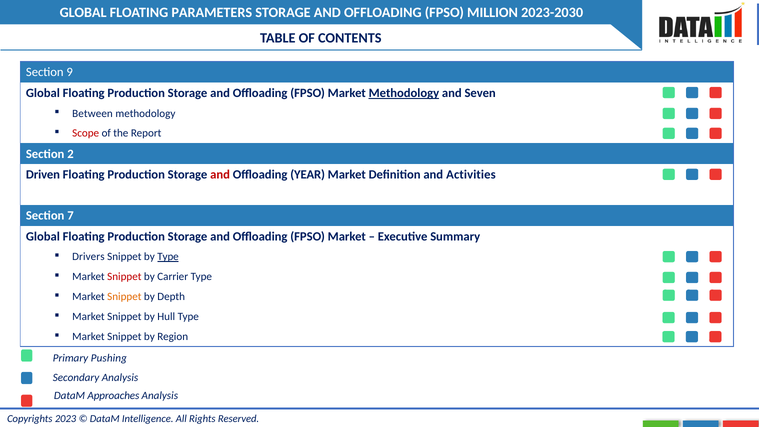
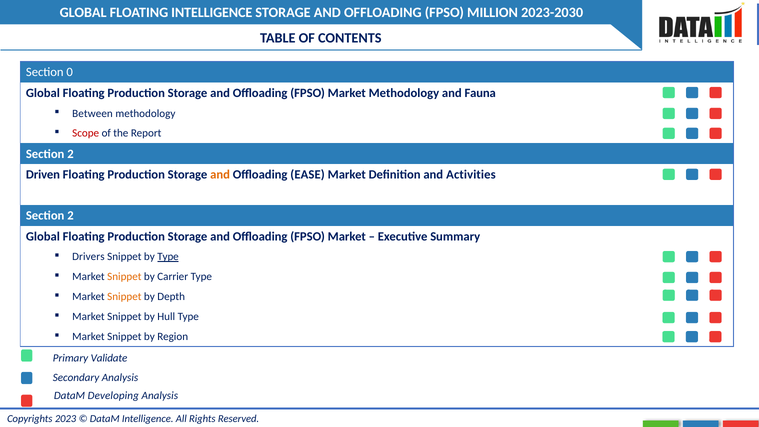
FLOATING PARAMETERS: PARAMETERS -> INTELLIGENCE
9: 9 -> 0
Methodology at (404, 93) underline: present -> none
Seven: Seven -> Fauna
and at (220, 175) colour: red -> orange
YEAR: YEAR -> EASE
7 at (70, 216): 7 -> 2
Snippet at (124, 277) colour: red -> orange
Pushing: Pushing -> Validate
Approaches: Approaches -> Developing
